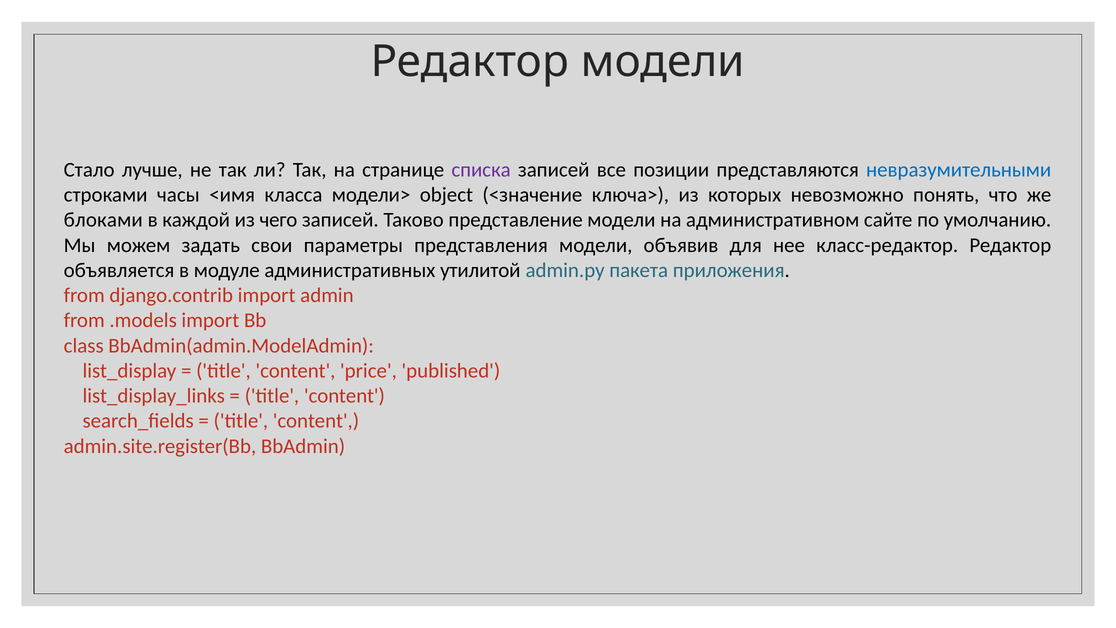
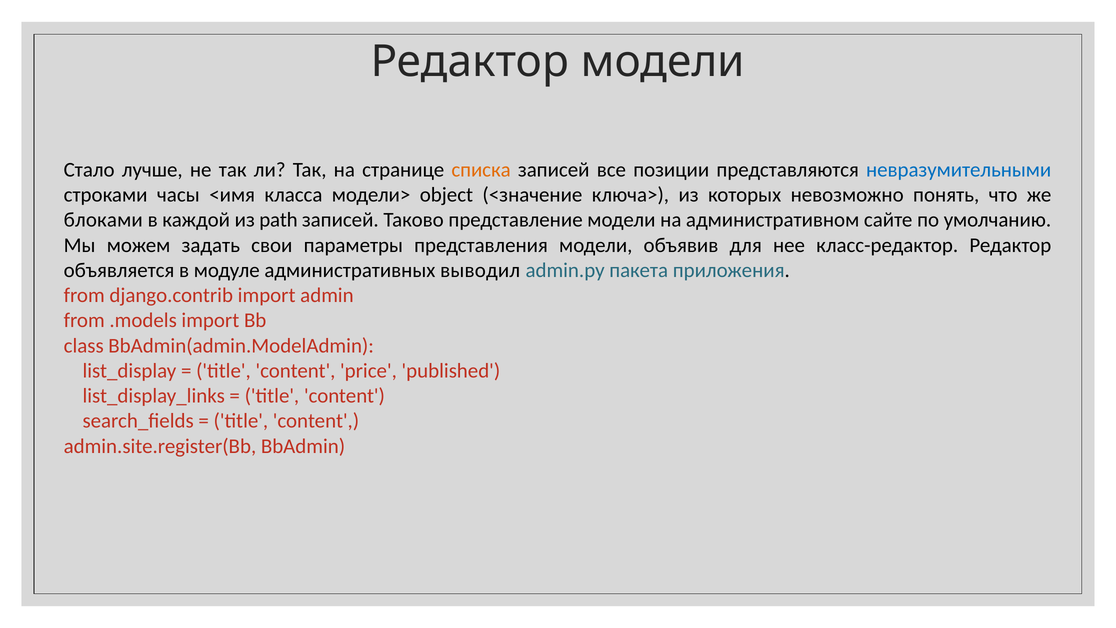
списка colour: purple -> orange
чего: чего -> path
утилитой: утилитой -> выводил
